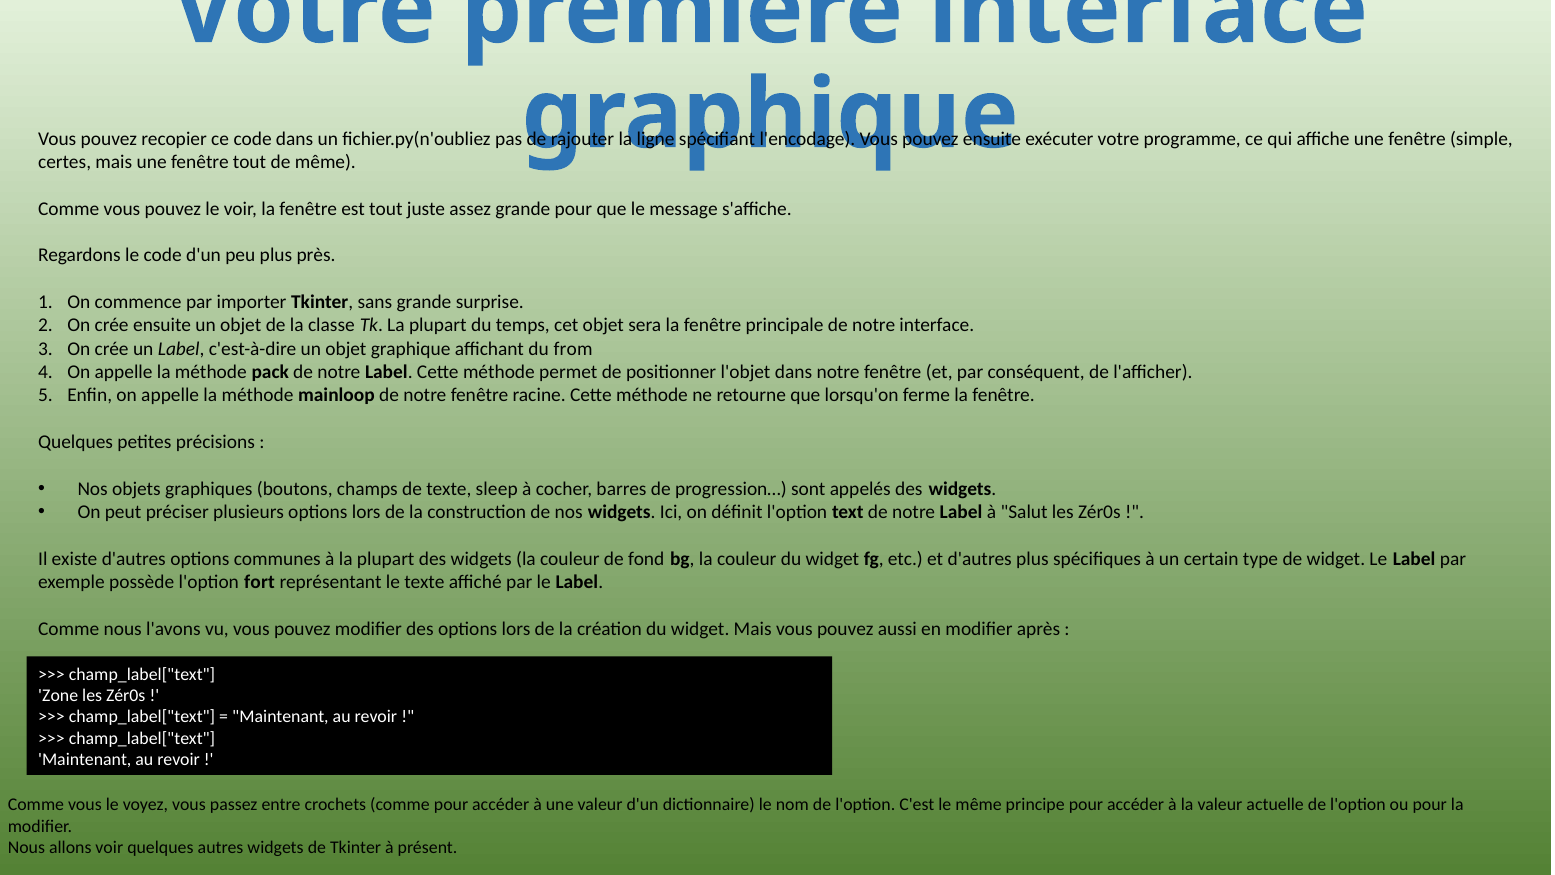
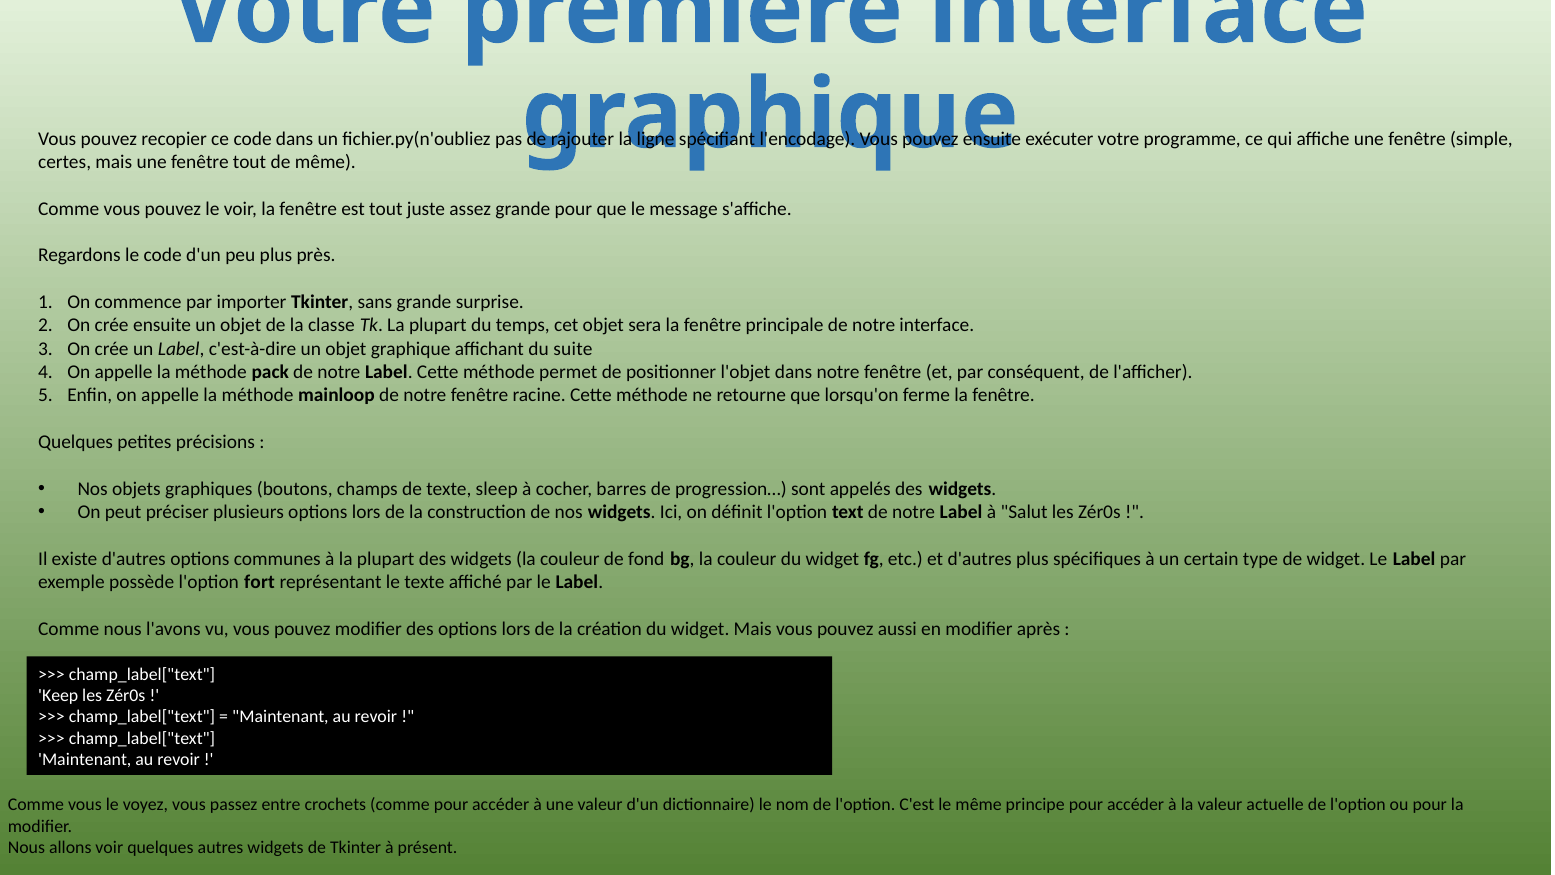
from: from -> suite
Zone: Zone -> Keep
